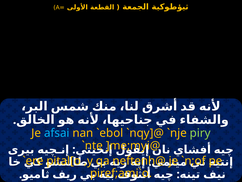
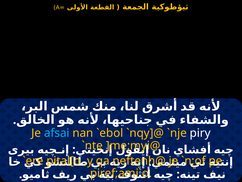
piry colour: light green -> white
